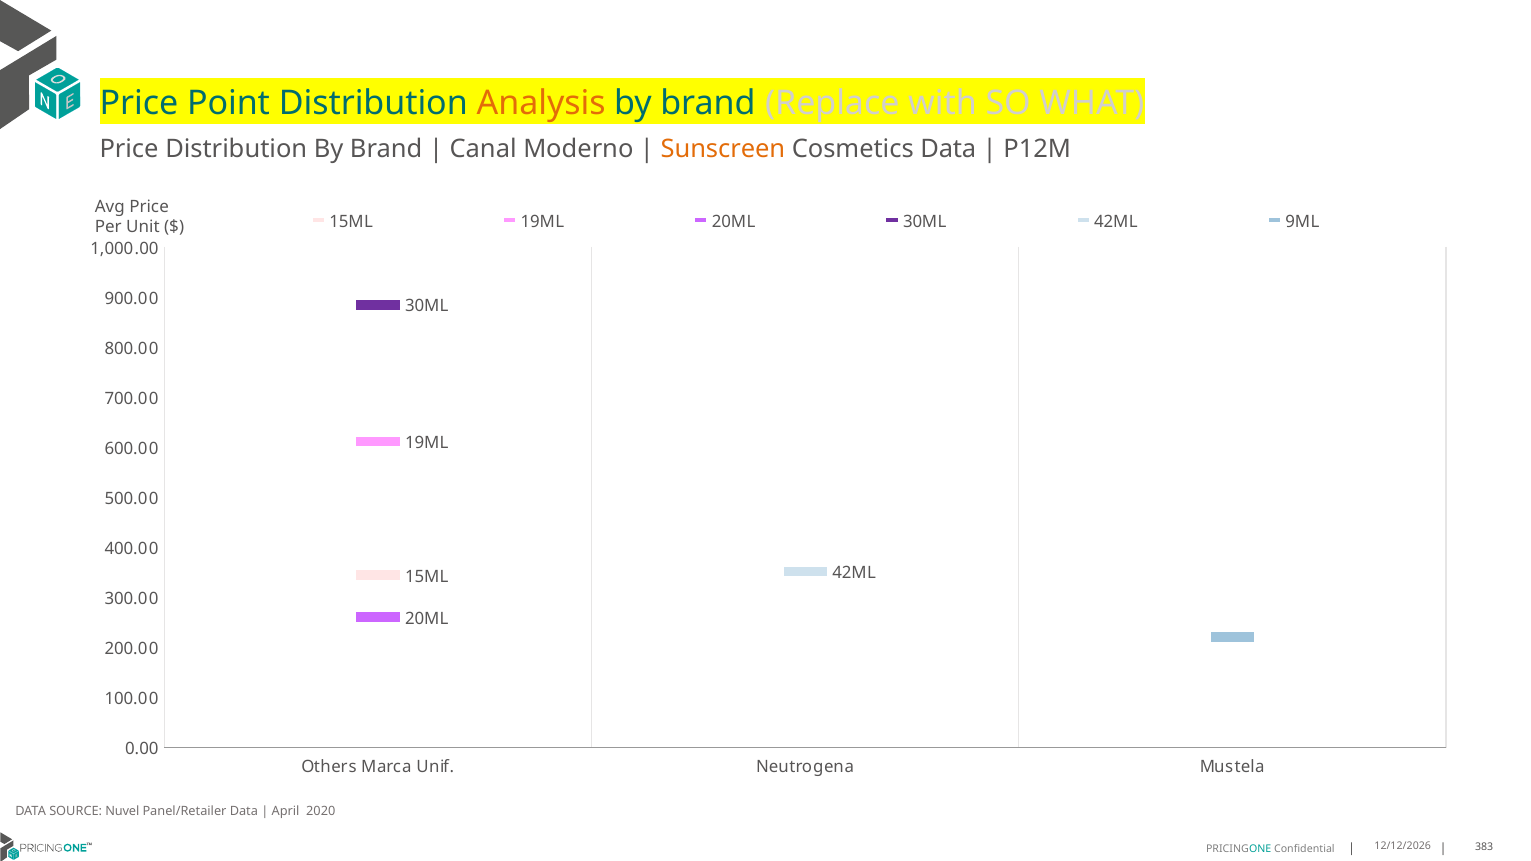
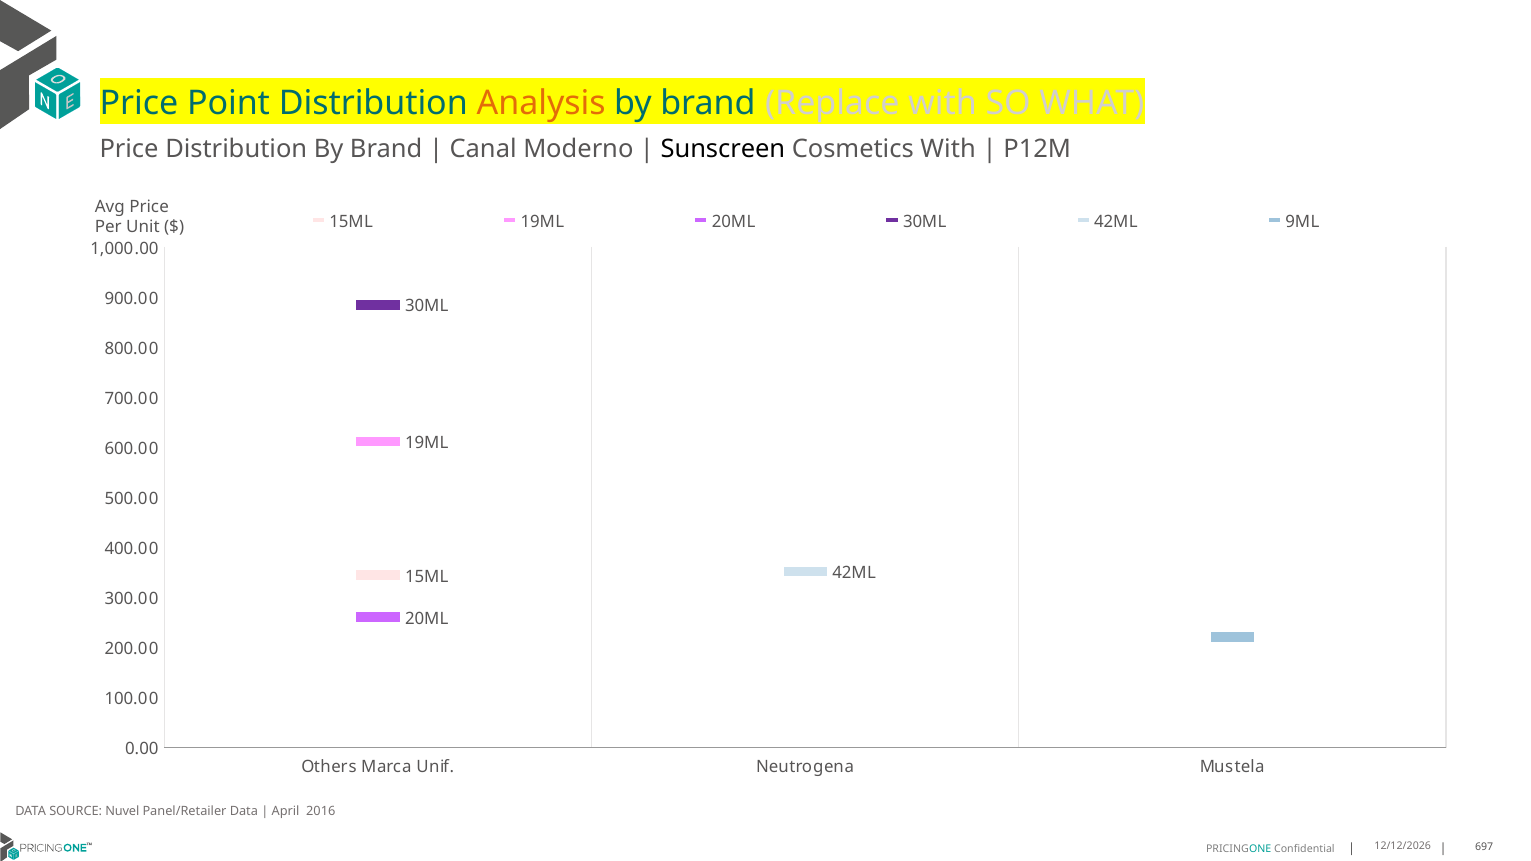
Sunscreen colour: orange -> black
Cosmetics Data: Data -> With
2020: 2020 -> 2016
383: 383 -> 697
